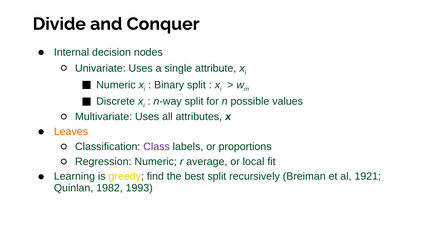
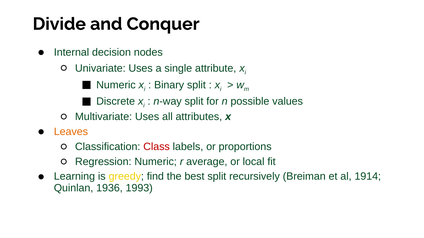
Class colour: purple -> red
1921: 1921 -> 1914
1982: 1982 -> 1936
